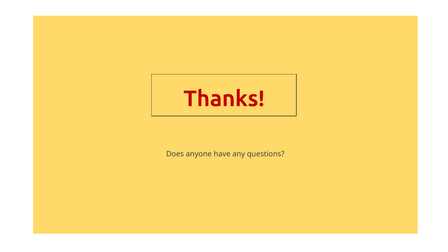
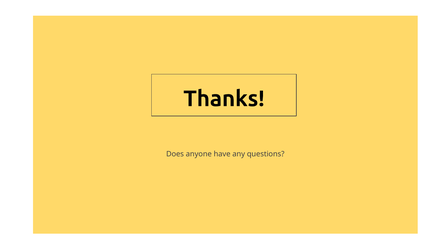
Thanks colour: red -> black
